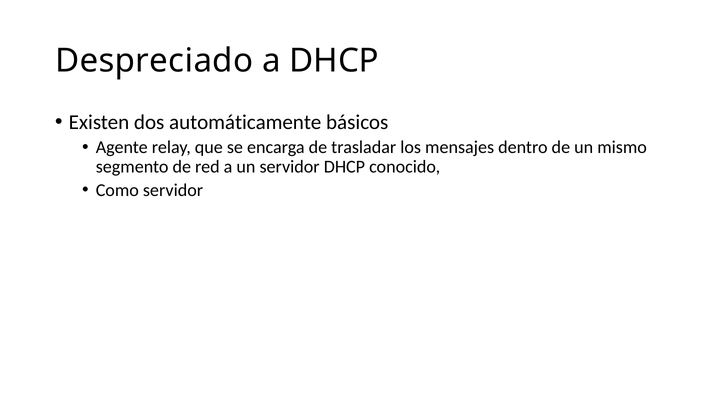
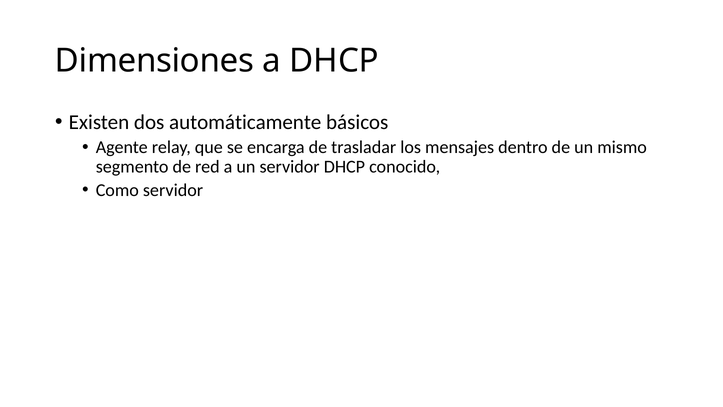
Despreciado: Despreciado -> Dimensiones
